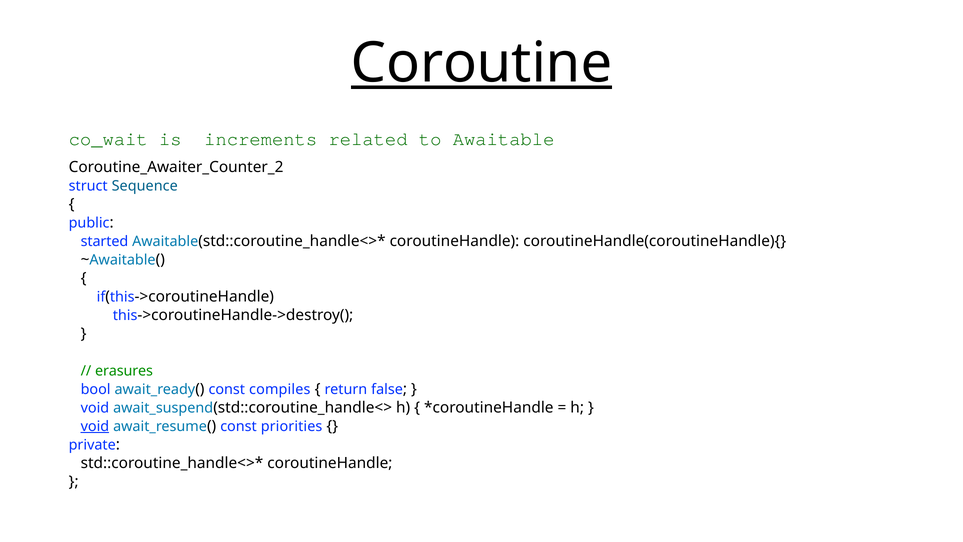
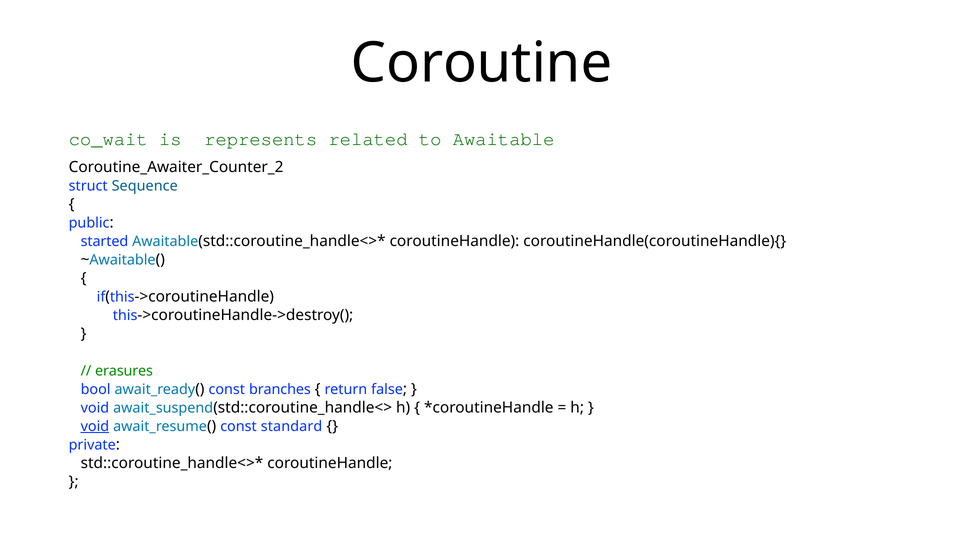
Coroutine underline: present -> none
increments: increments -> represents
compiles: compiles -> branches
priorities: priorities -> standard
